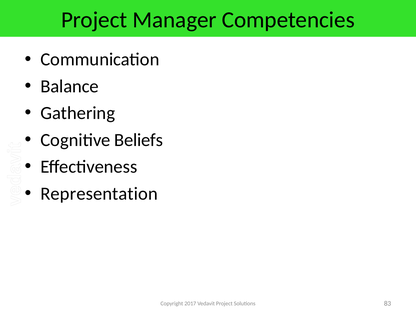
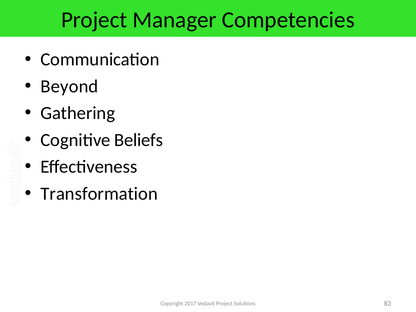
Balance: Balance -> Beyond
Representation: Representation -> Transformation
